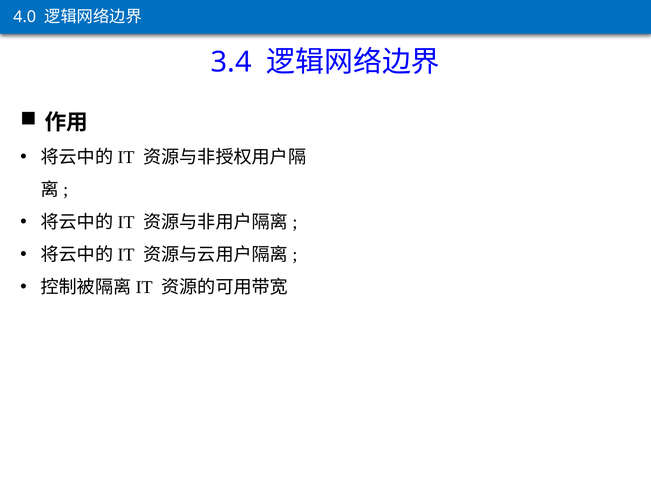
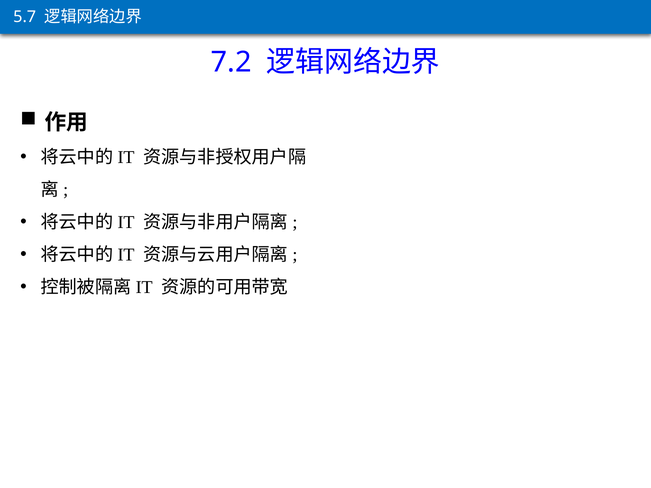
4.0: 4.0 -> 5.7
3.4: 3.4 -> 7.2
